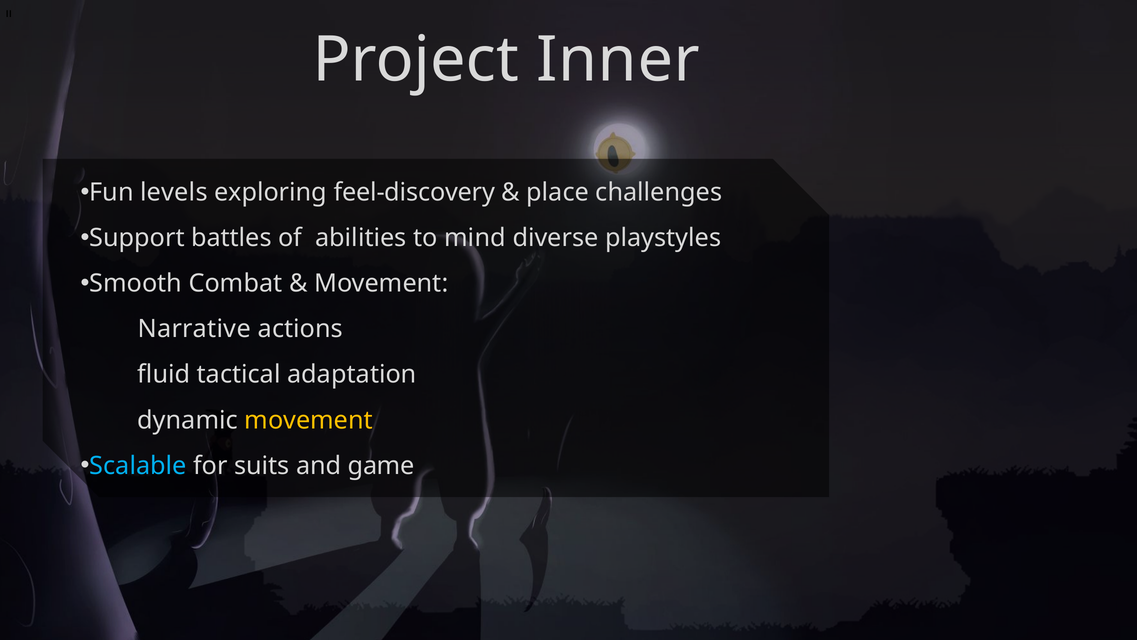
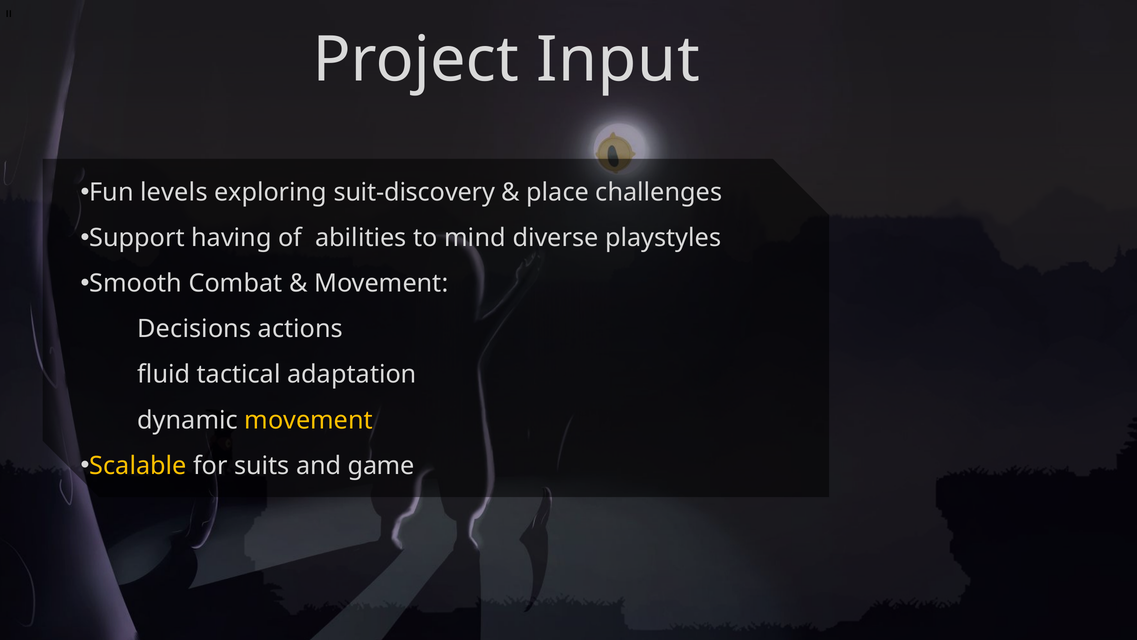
Inner: Inner -> Input
feel-discovery: feel-discovery -> suit-discovery
battles: battles -> having
Narrative: Narrative -> Decisions
Scalable colour: light blue -> yellow
